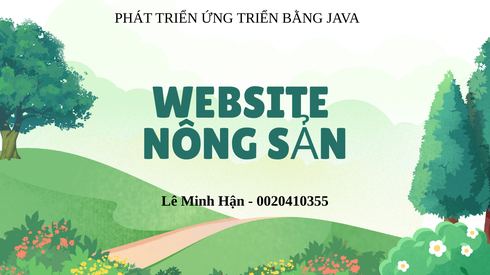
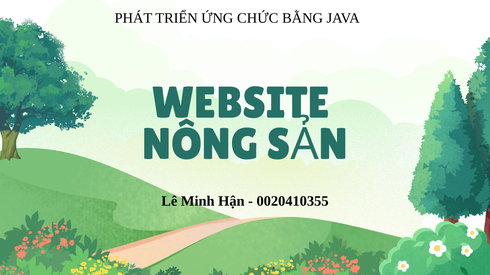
ỨNG TRIỂN: TRIỂN -> CHỨC
